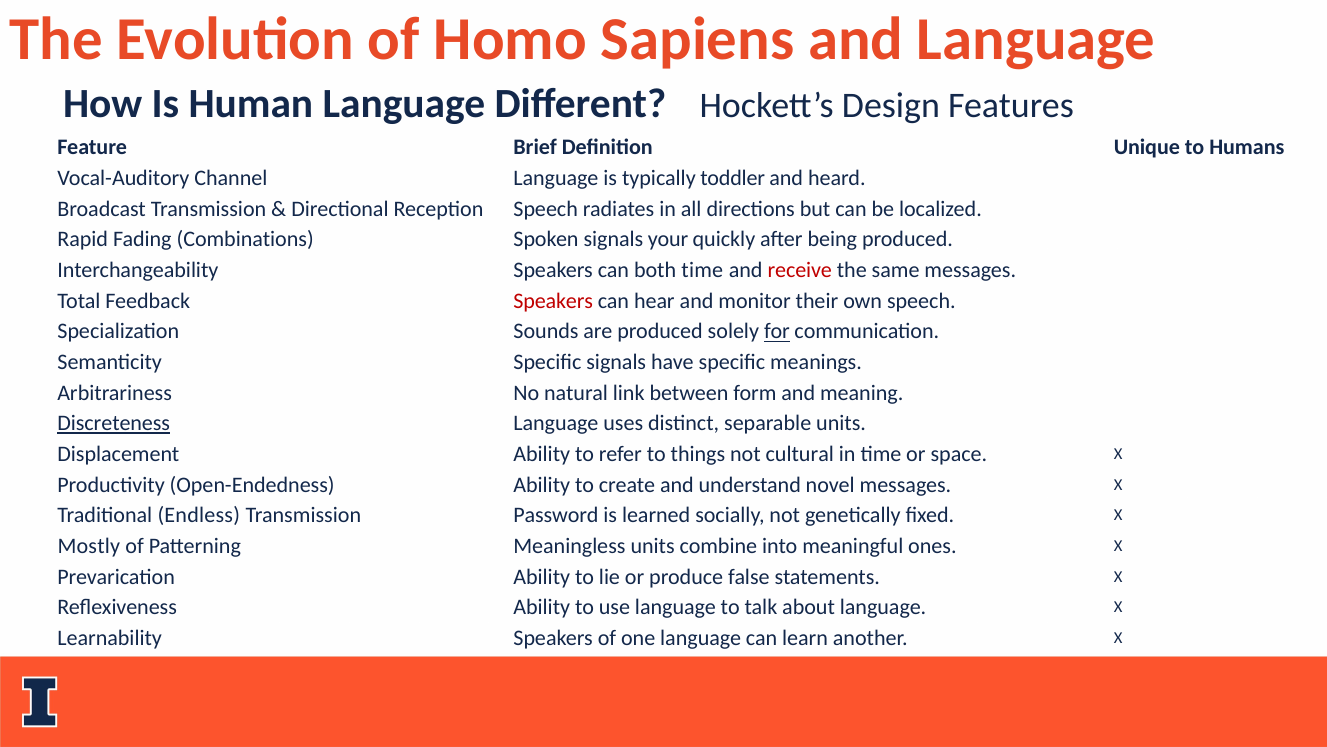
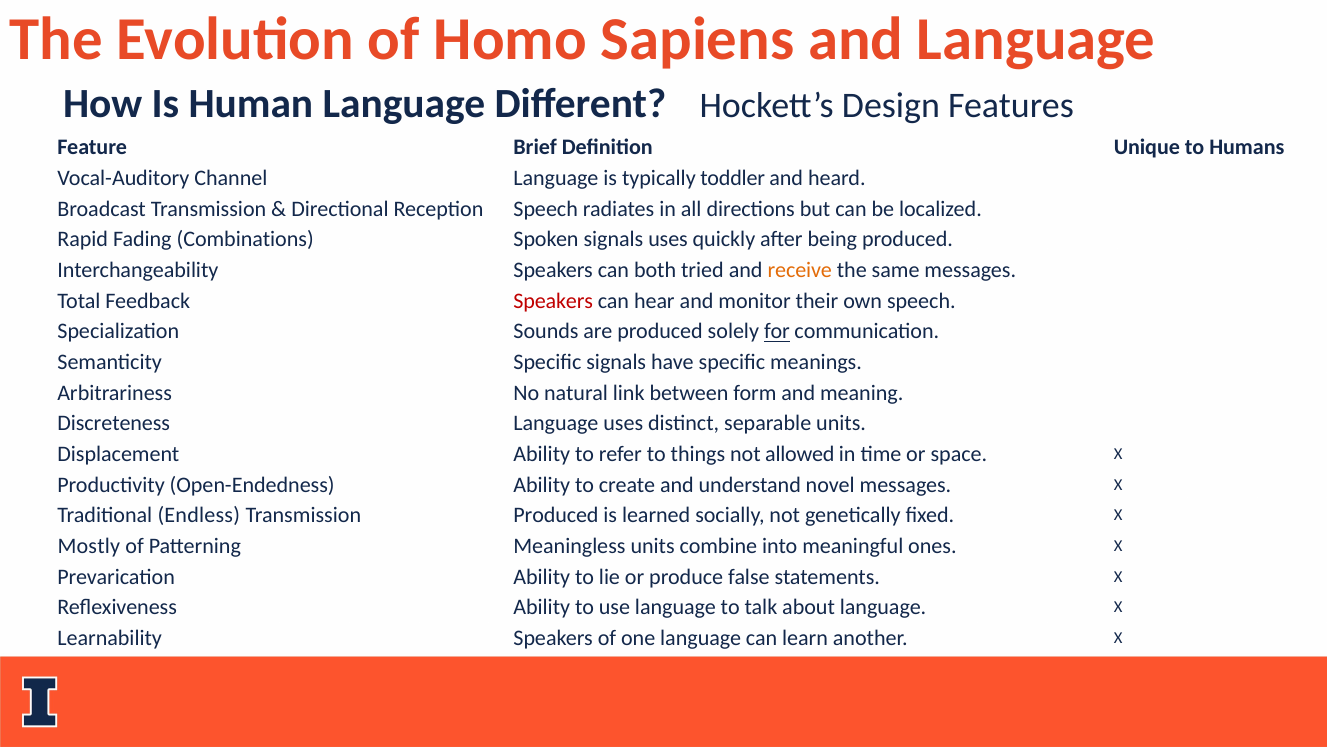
signals your: your -> uses
both time: time -> tried
receive colour: red -> orange
Discreteness underline: present -> none
cultural: cultural -> allowed
Transmission Password: Password -> Produced
